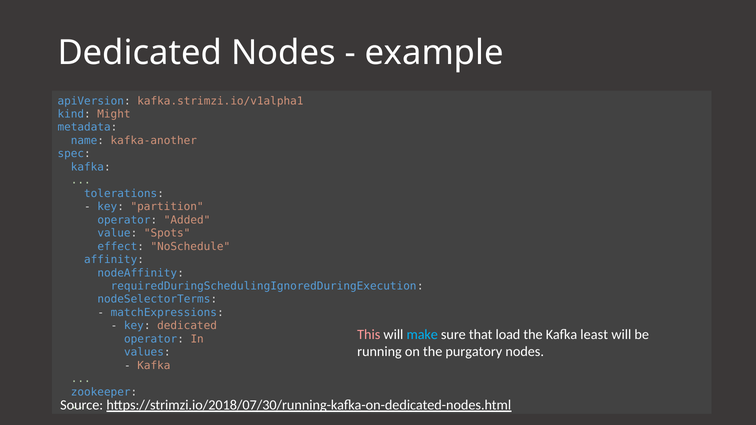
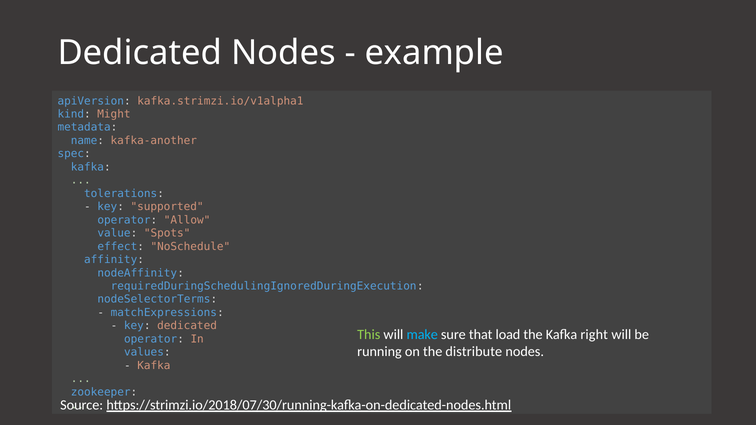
partition: partition -> supported
Added: Added -> Allow
This colour: pink -> light green
least: least -> right
purgatory: purgatory -> distribute
